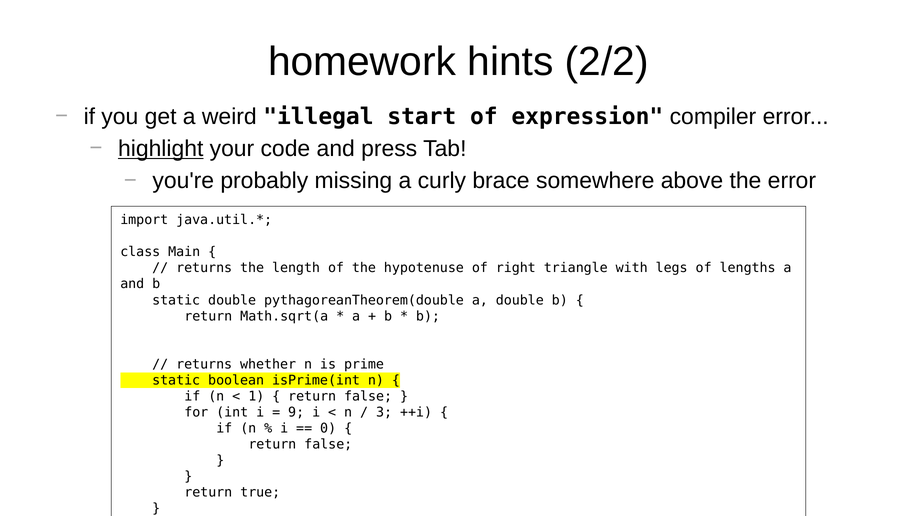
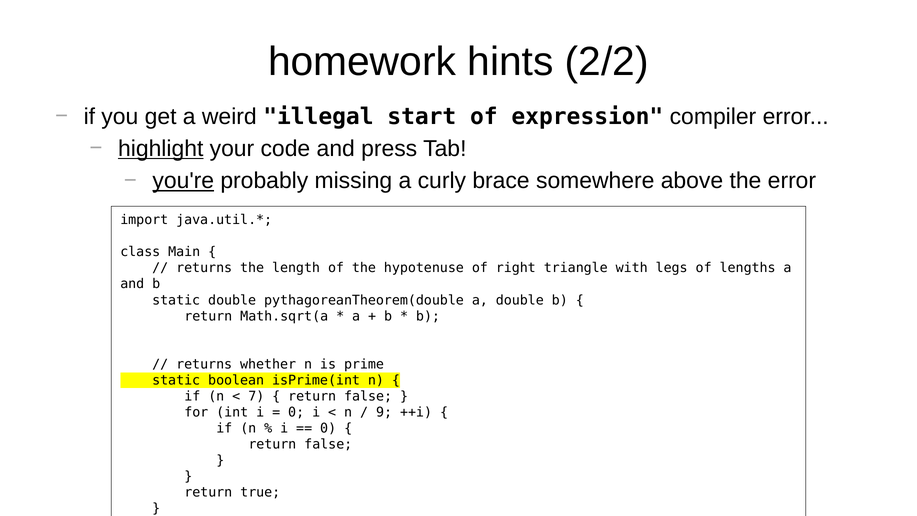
you're underline: none -> present
1: 1 -> 7
9 at (296, 412): 9 -> 0
3: 3 -> 9
